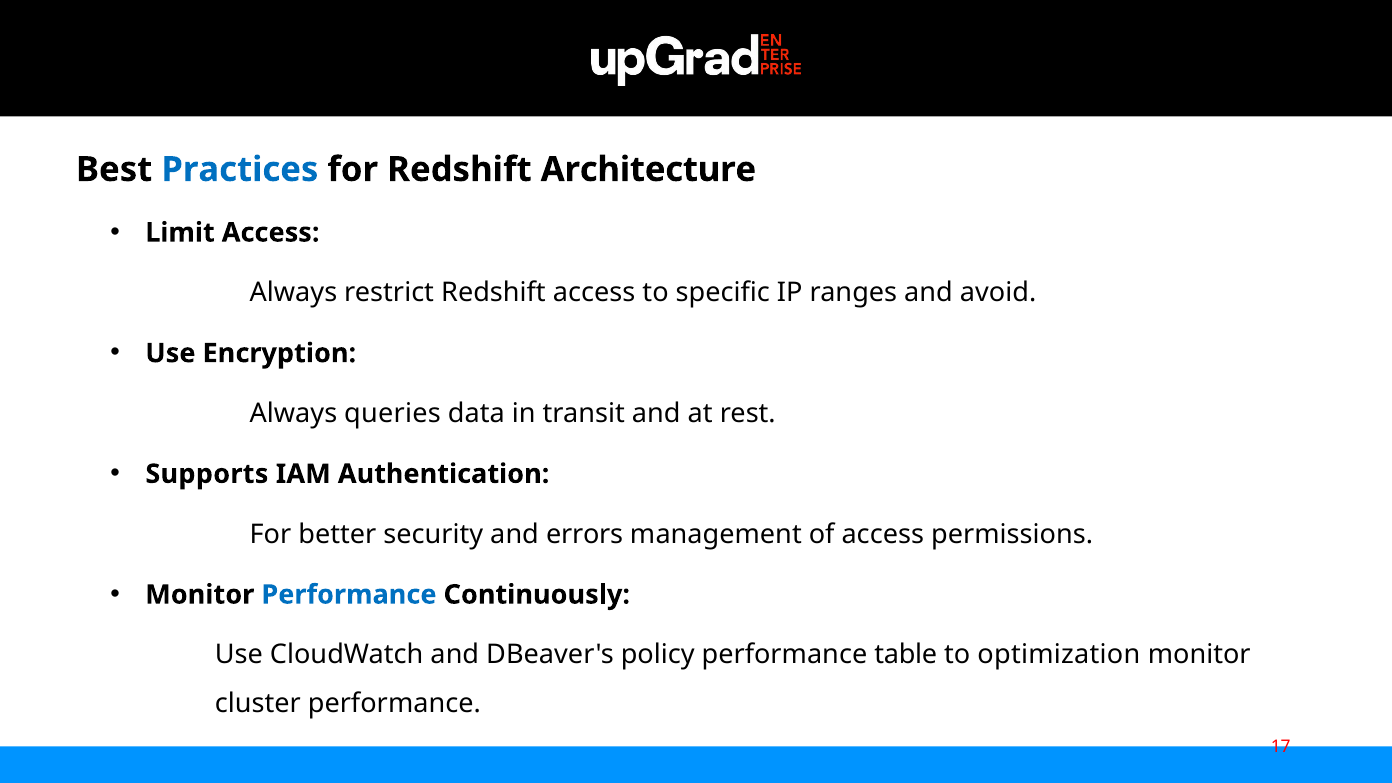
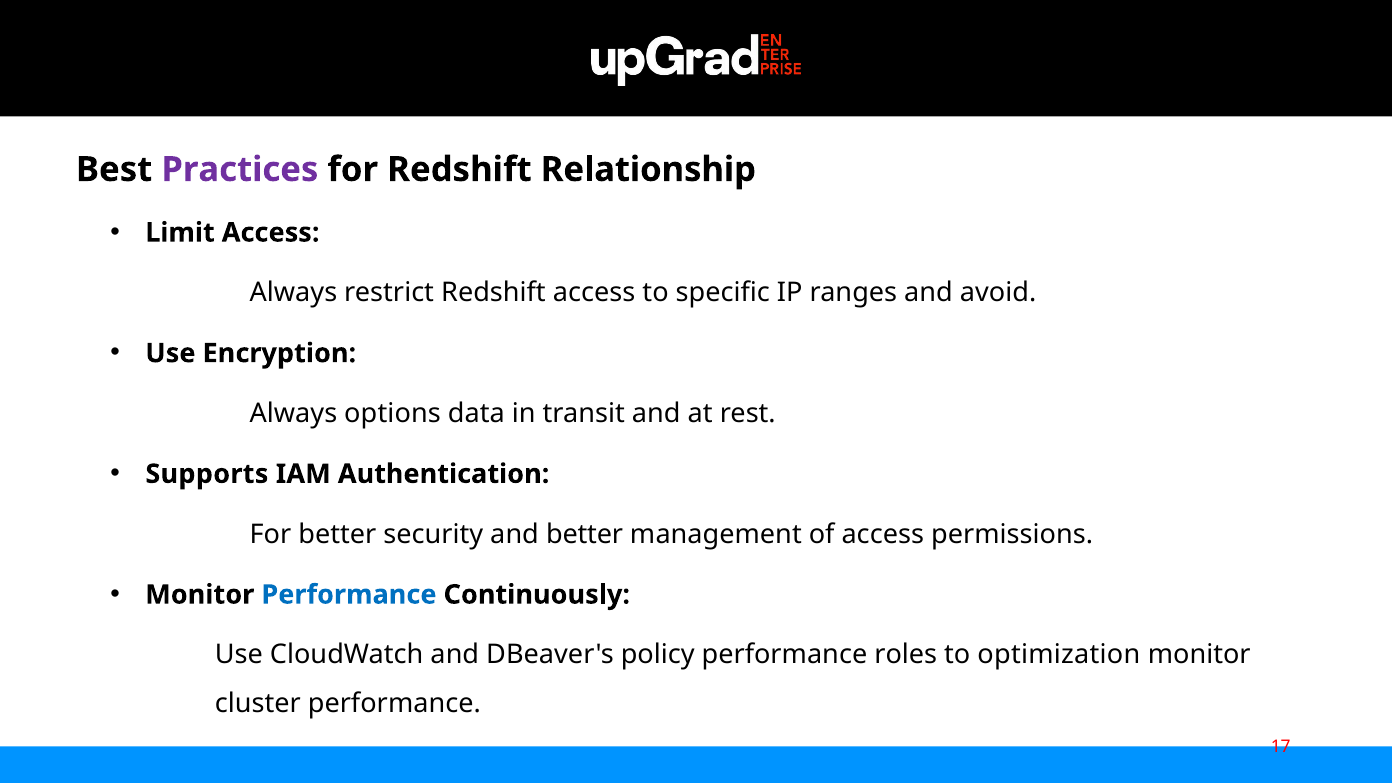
Practices colour: blue -> purple
Architecture: Architecture -> Relationship
queries: queries -> options
and errors: errors -> better
table: table -> roles
